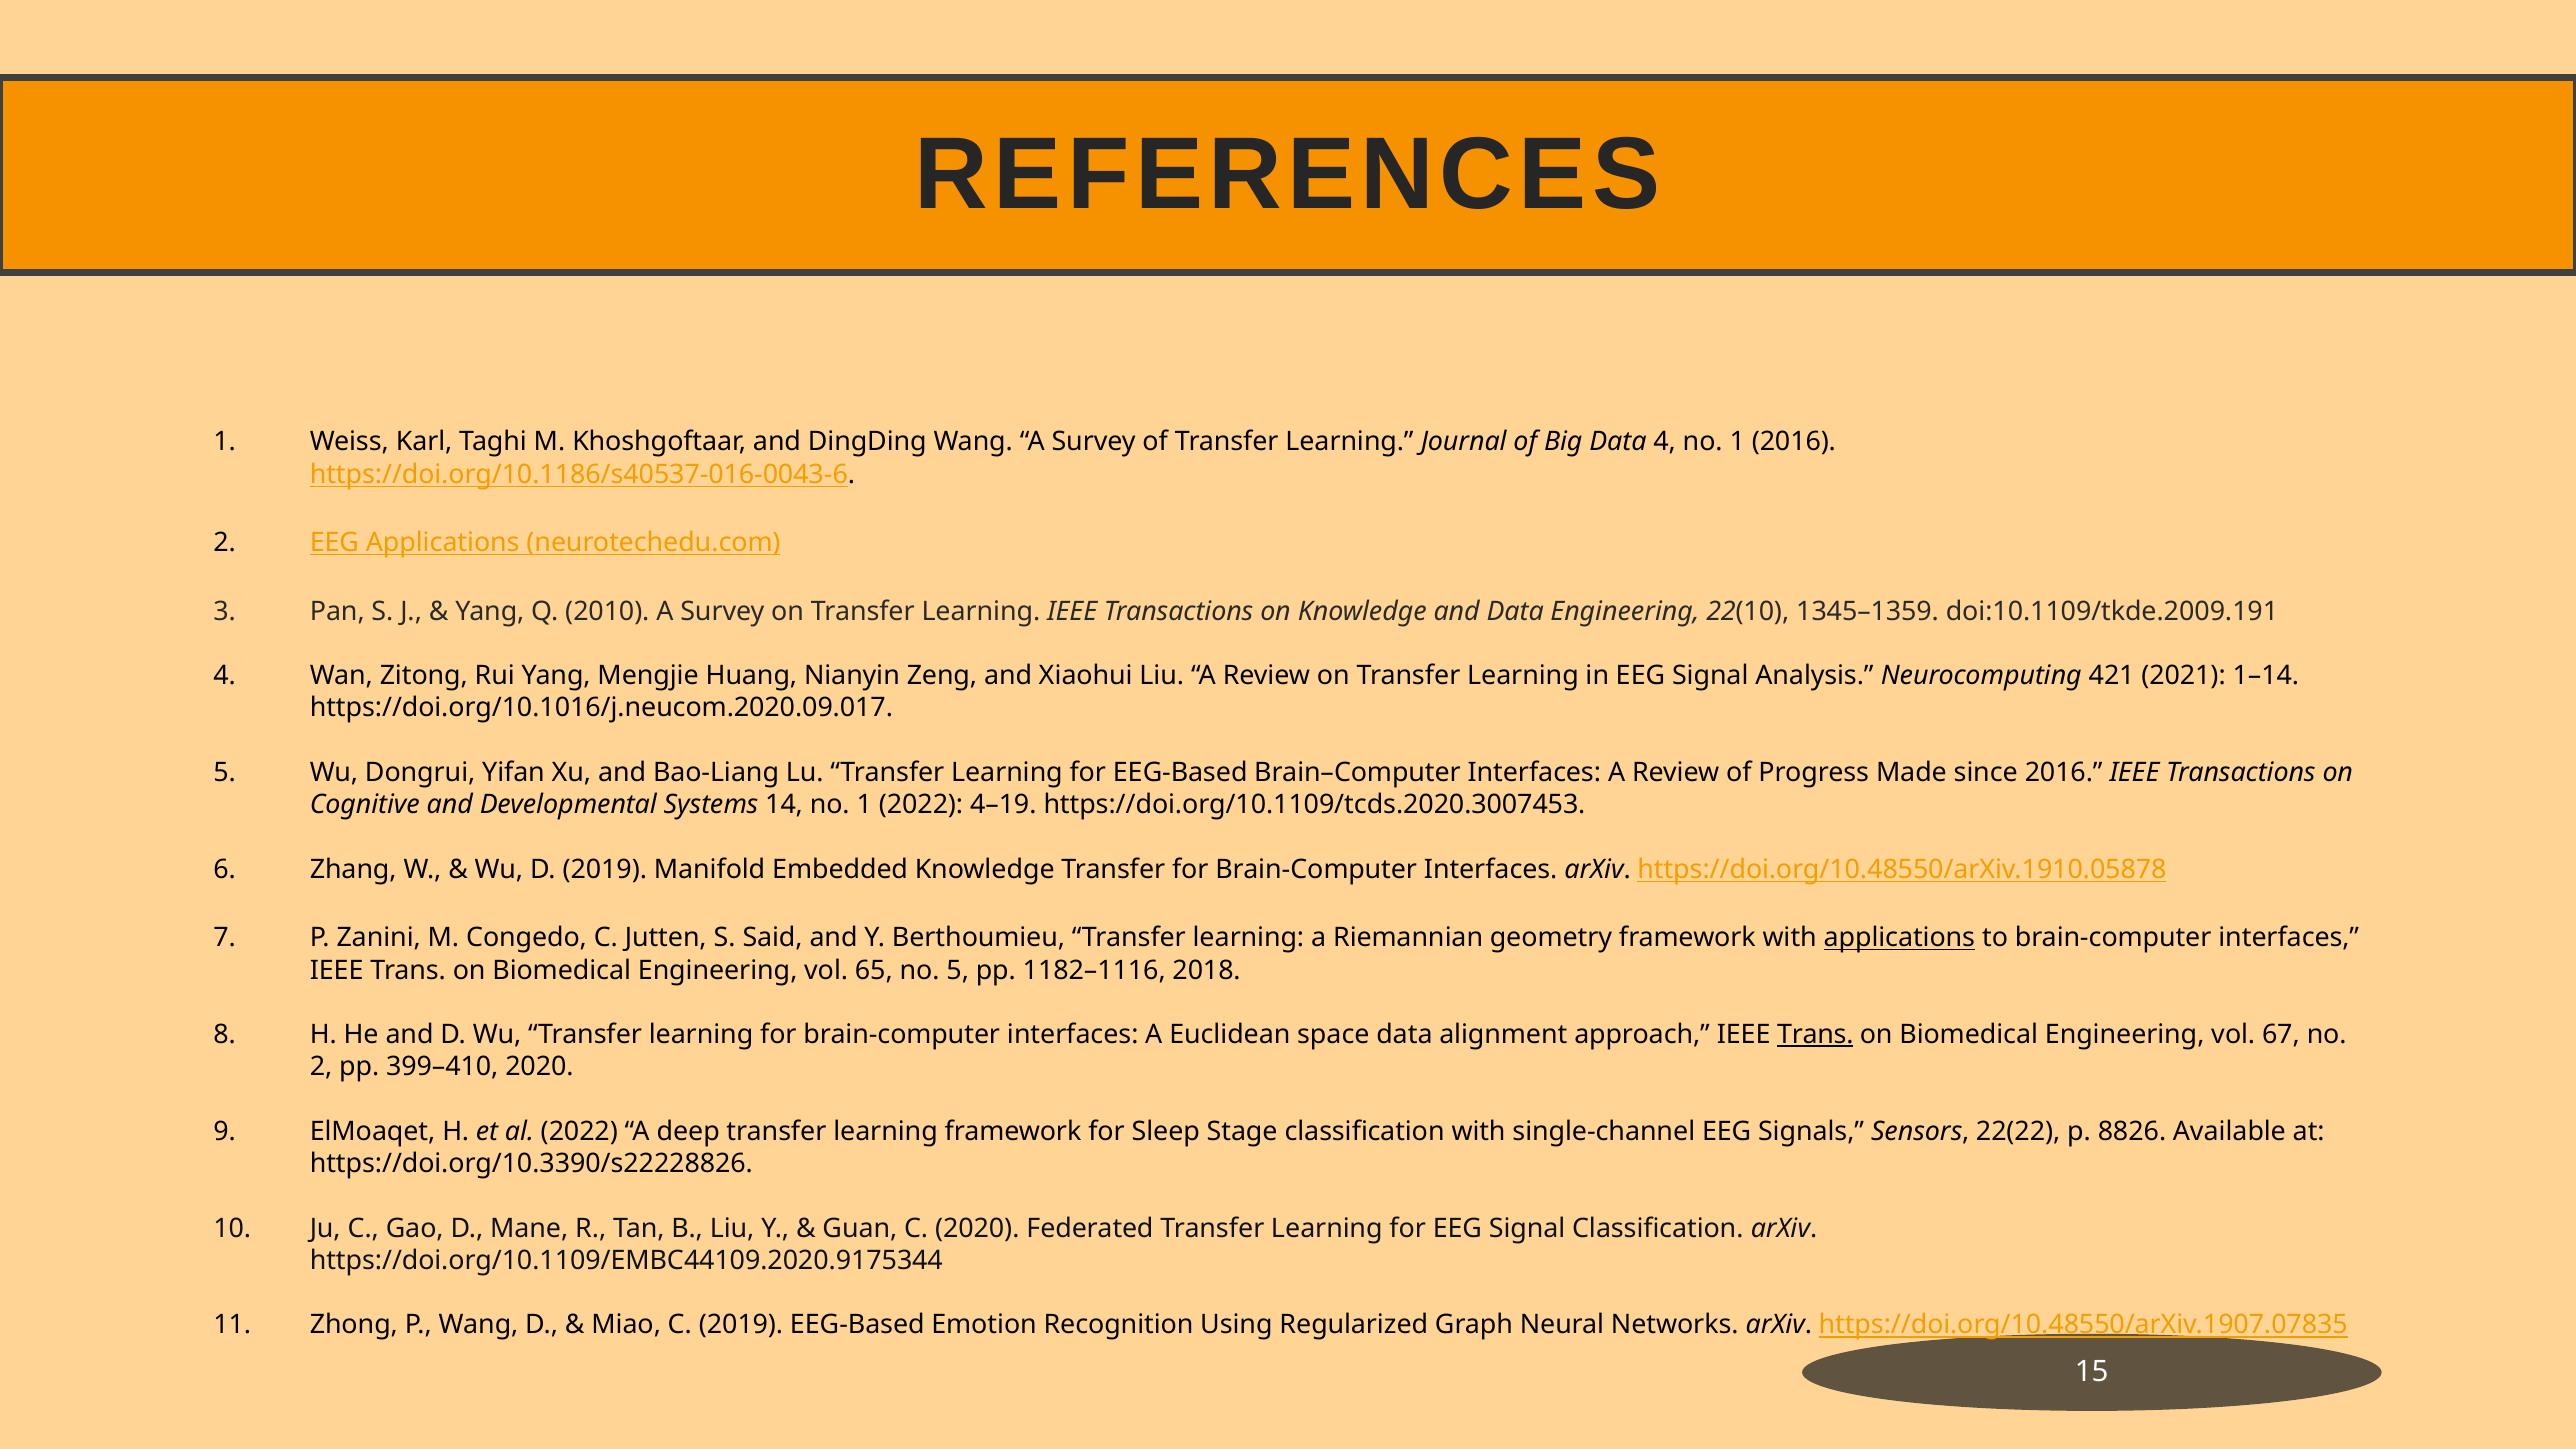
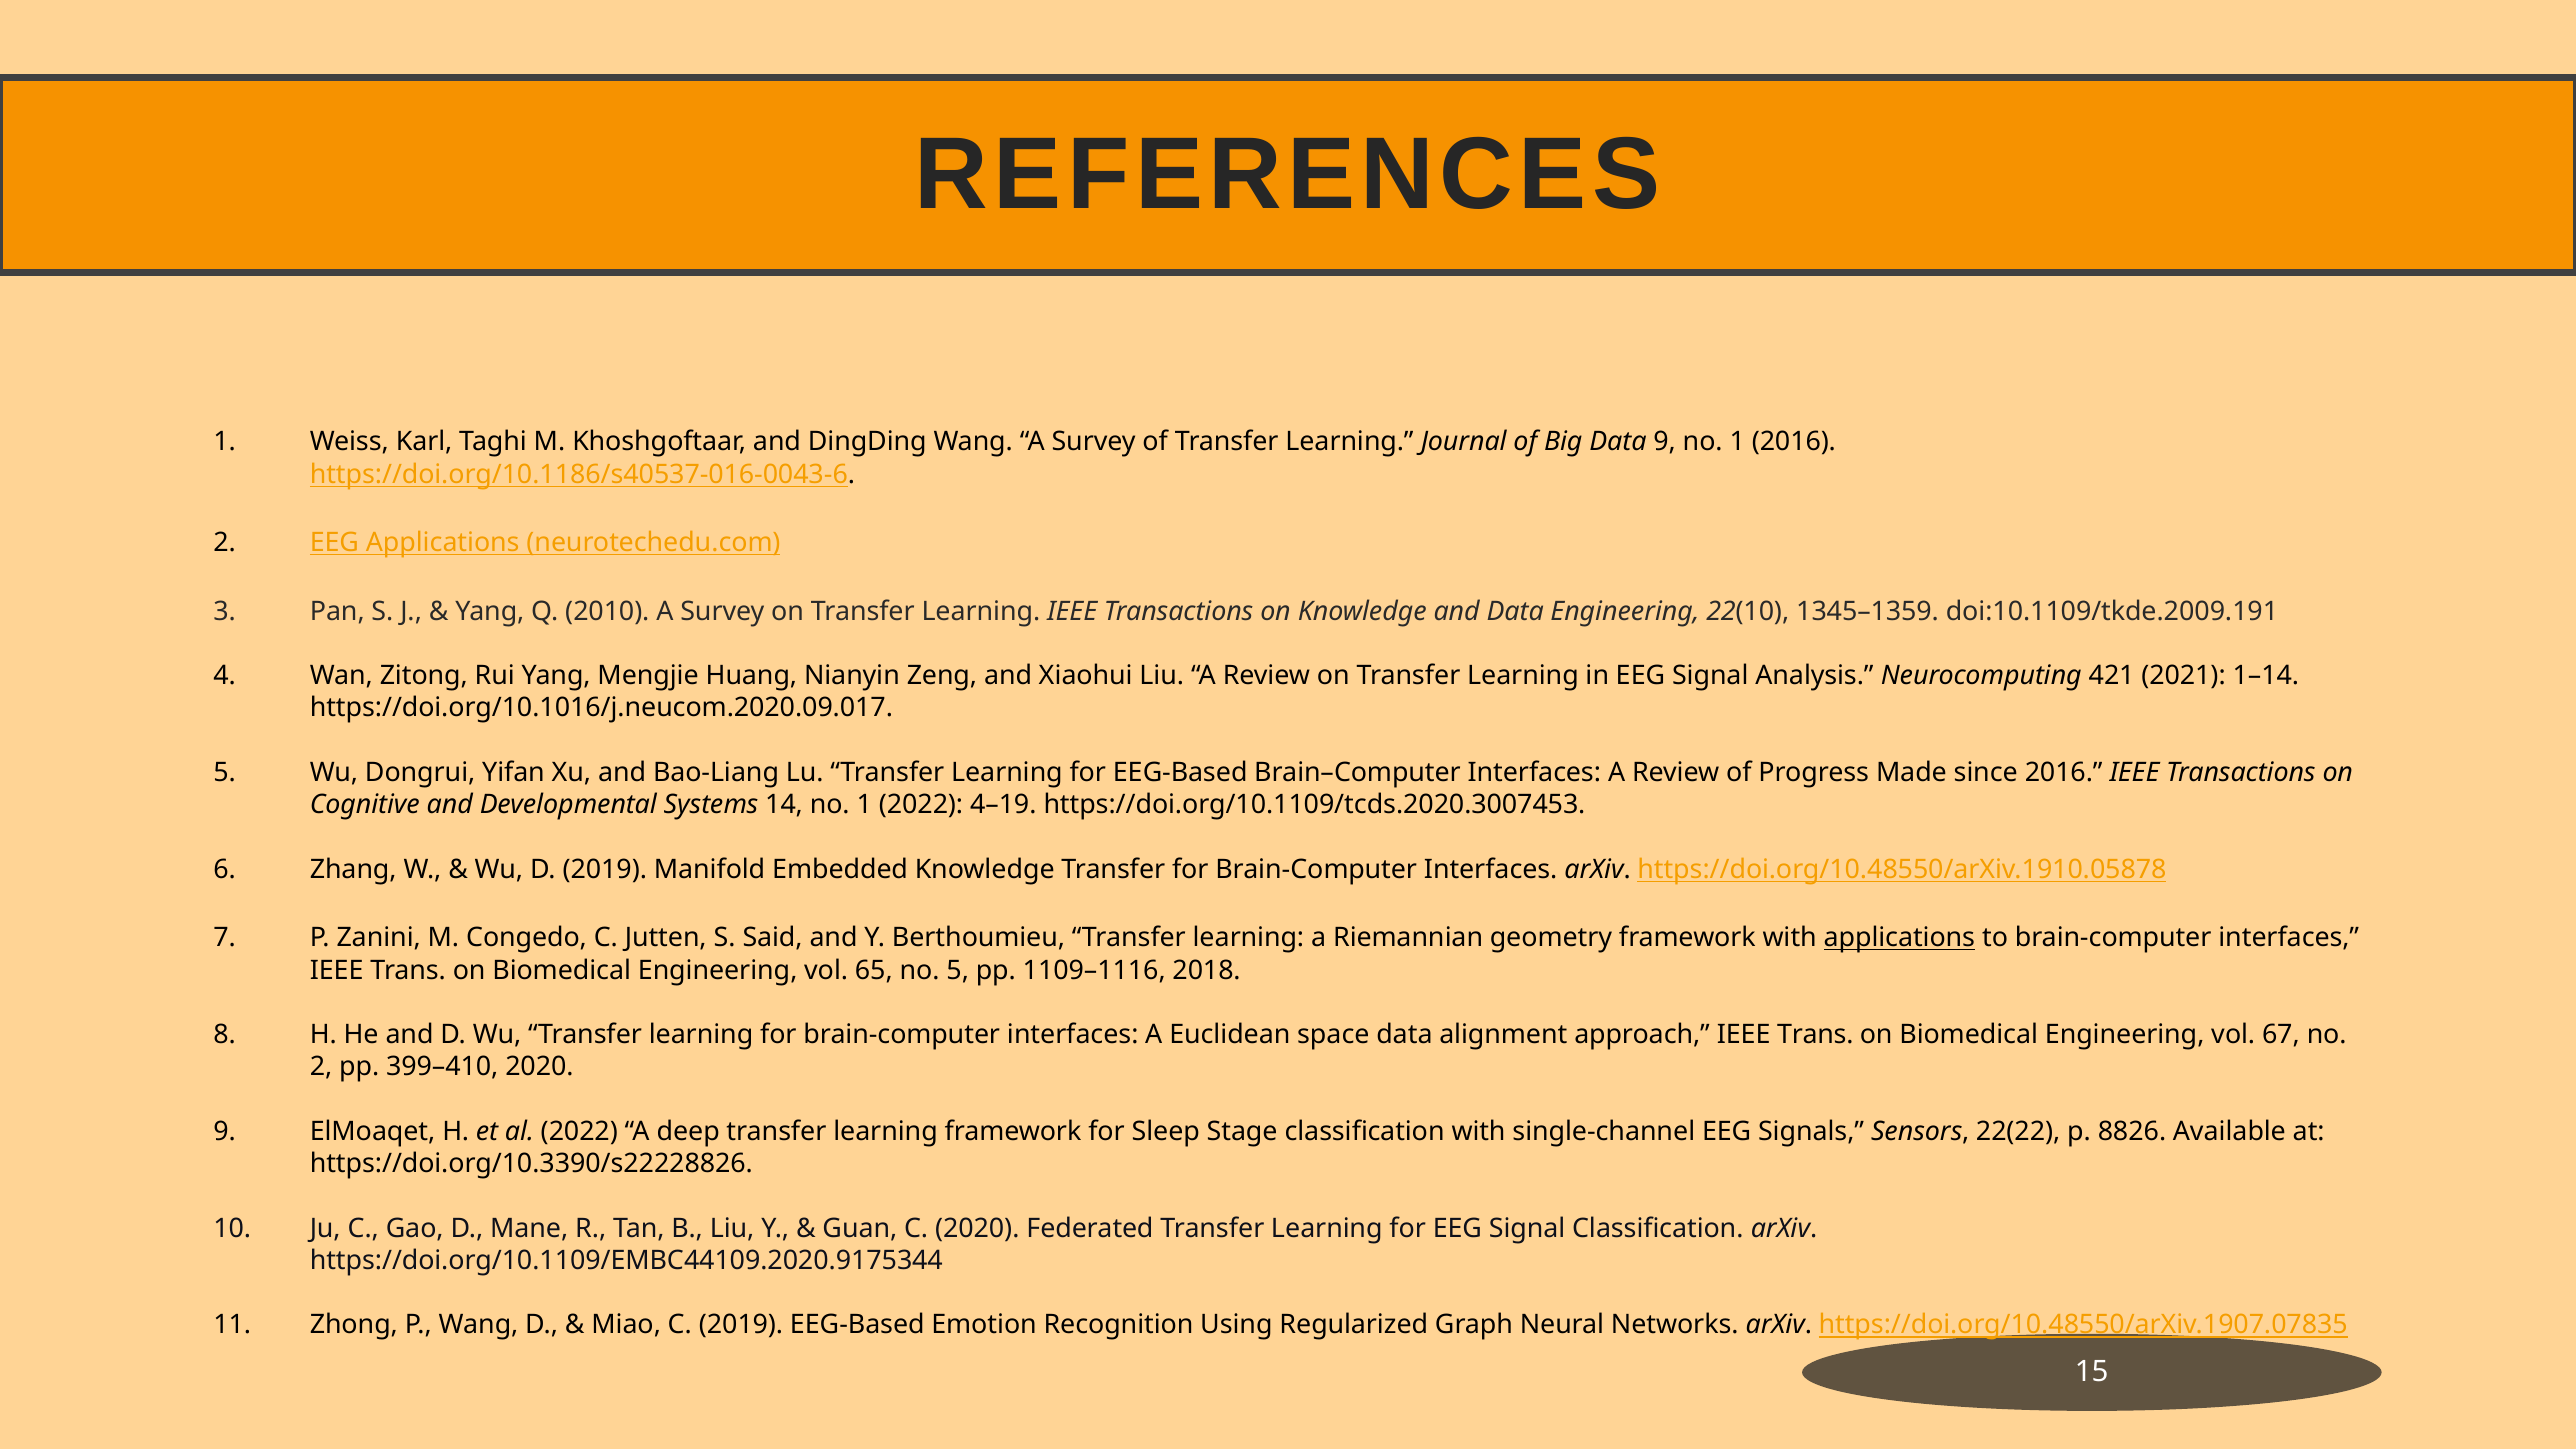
Data 4: 4 -> 9
1182–1116: 1182–1116 -> 1109–1116
Trans at (1815, 1035) underline: present -> none
